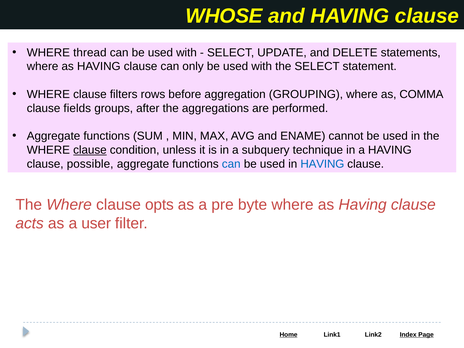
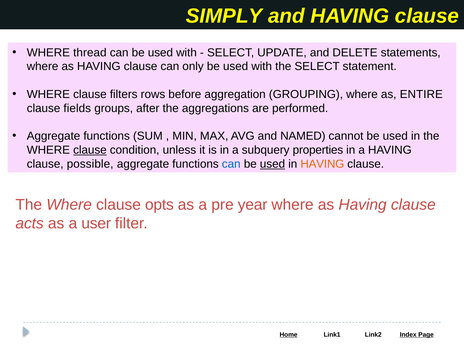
WHOSE: WHOSE -> SIMPLY
COMMA: COMMA -> ENTIRE
ENAME: ENAME -> NAMED
technique: technique -> properties
used at (272, 164) underline: none -> present
HAVING at (322, 164) colour: blue -> orange
byte: byte -> year
